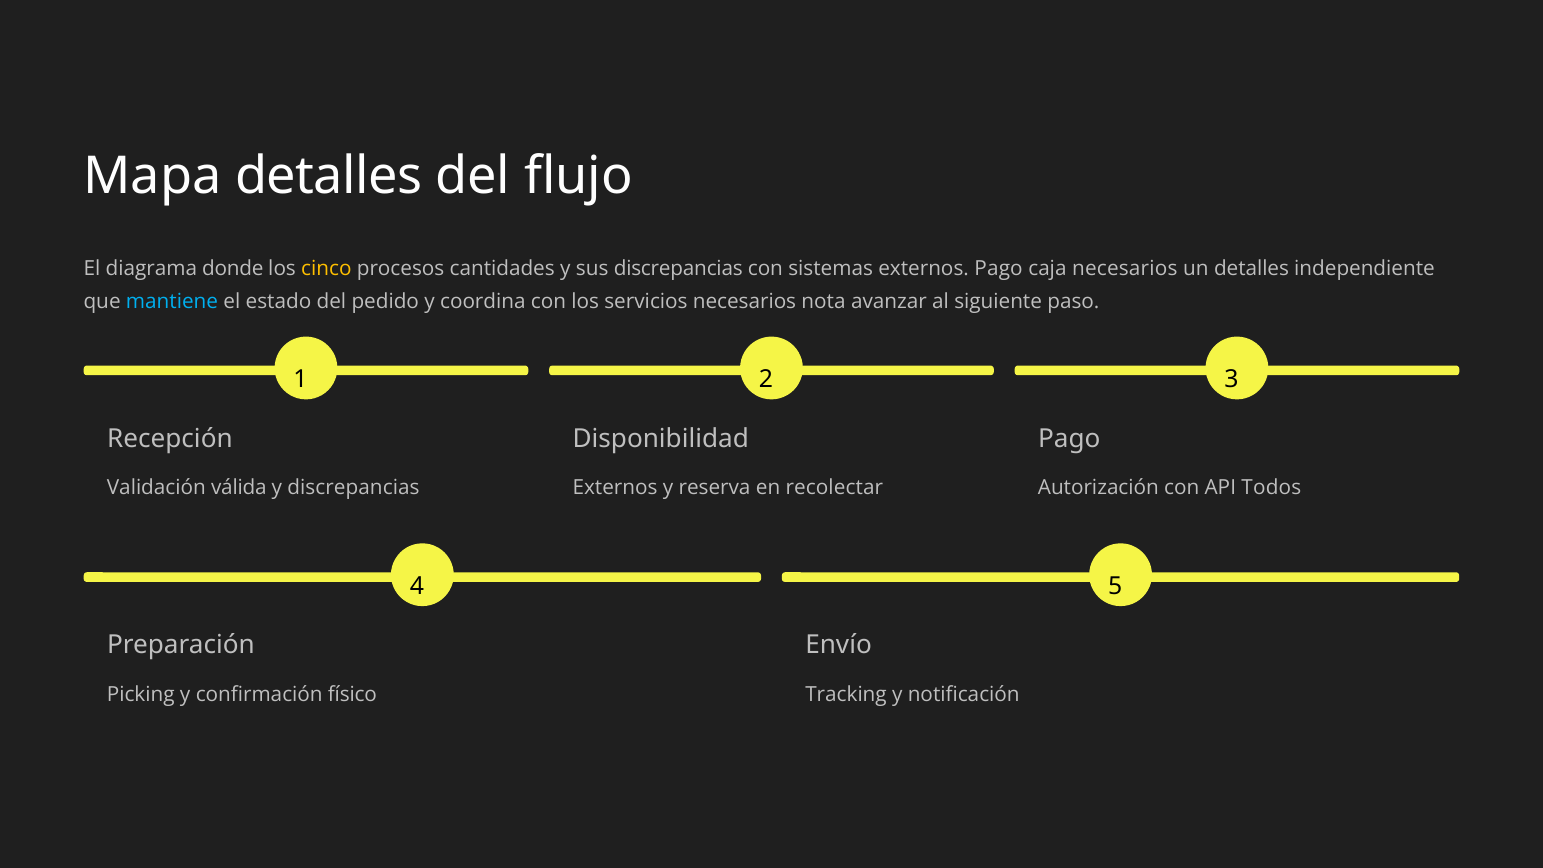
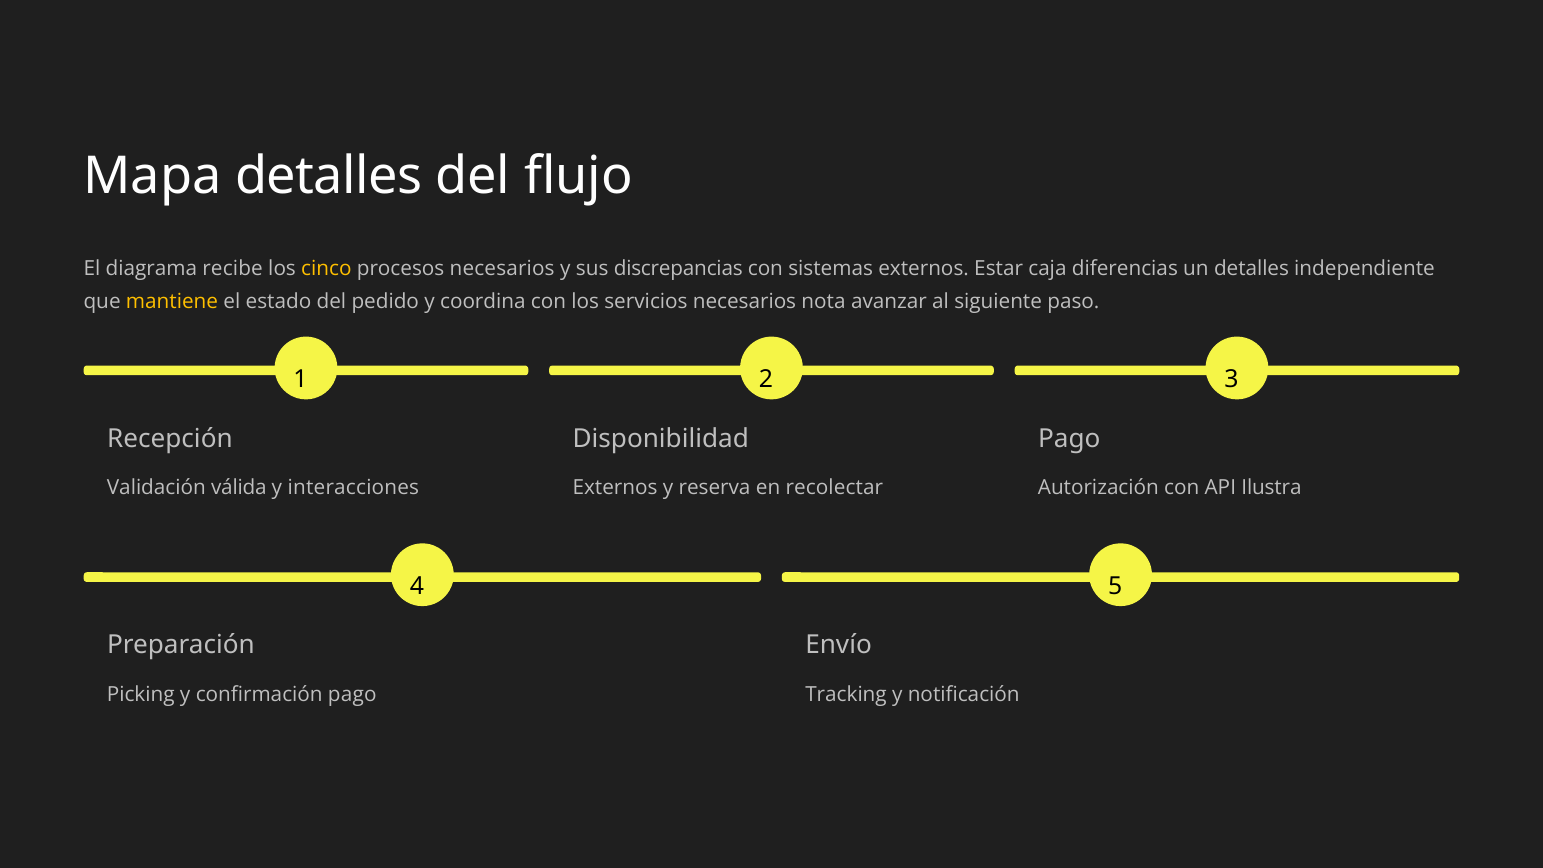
donde: donde -> recibe
procesos cantidades: cantidades -> necesarios
externos Pago: Pago -> Estar
caja necesarios: necesarios -> diferencias
mantiene colour: light blue -> yellow
y discrepancias: discrepancias -> interacciones
Todos: Todos -> Ilustra
confirmación físico: físico -> pago
